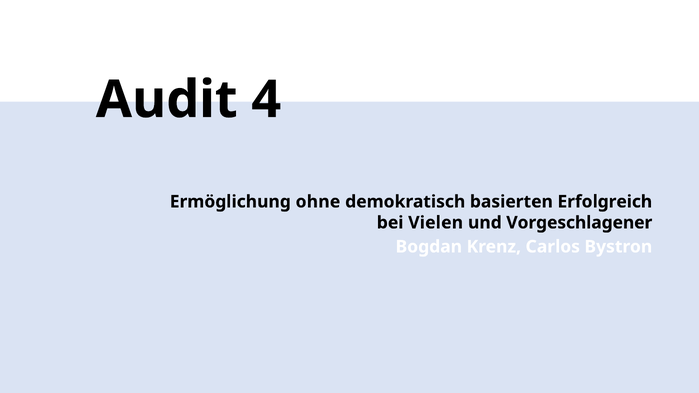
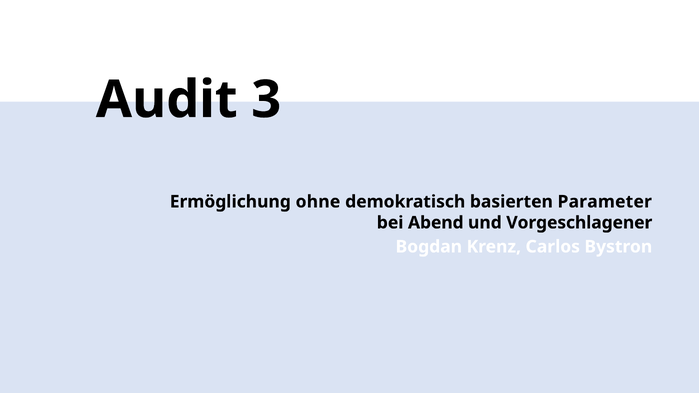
4: 4 -> 3
Erfolgreich: Erfolgreich -> Parameter
Vielen: Vielen -> Abend
